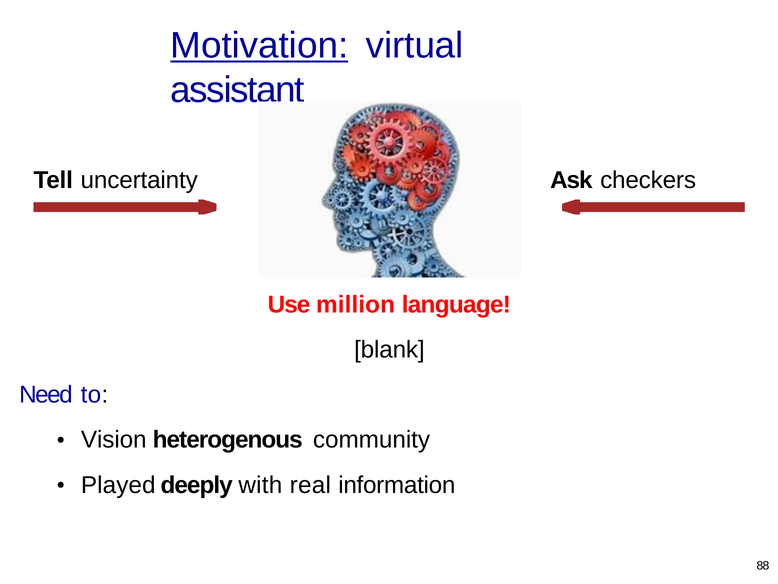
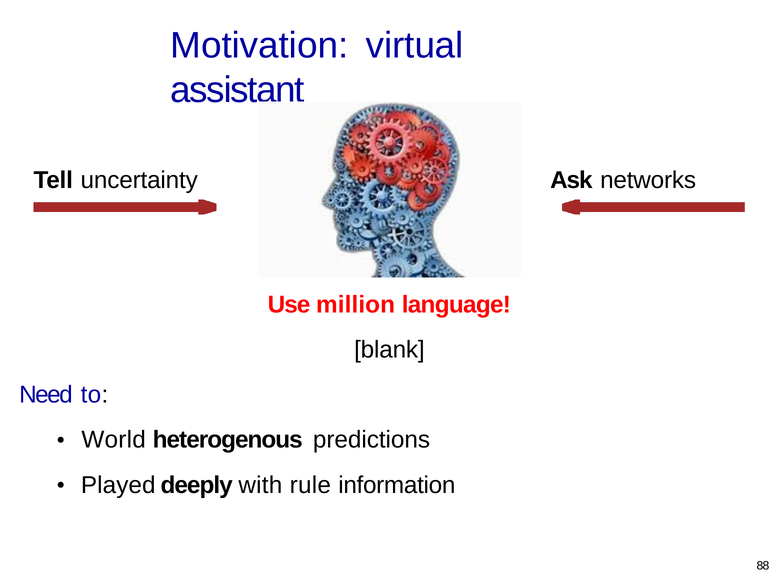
Motivation underline: present -> none
checkers: checkers -> networks
Vision: Vision -> World
community: community -> predictions
real: real -> rule
